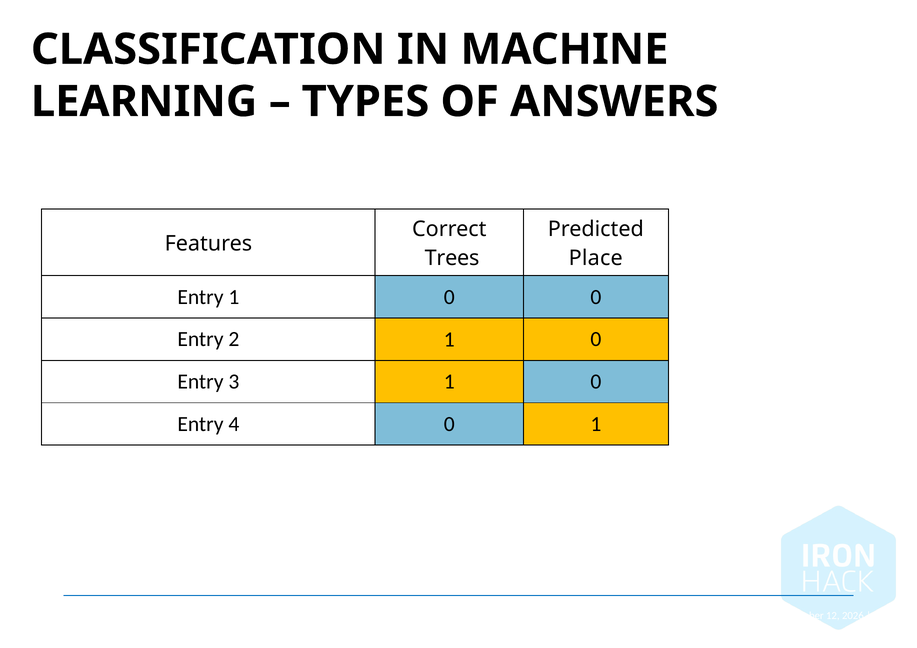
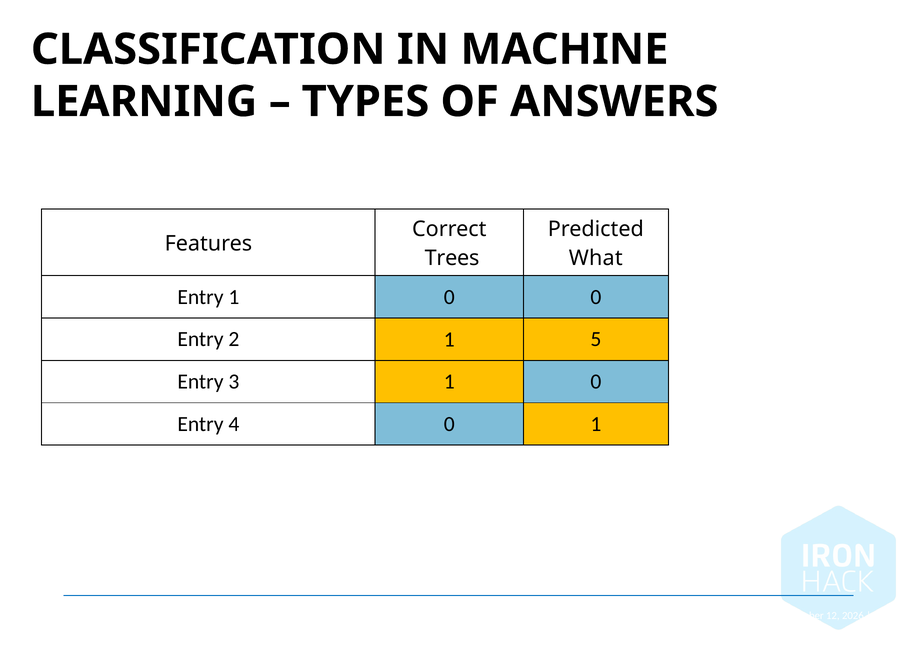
Place: Place -> What
2 1 0: 0 -> 5
